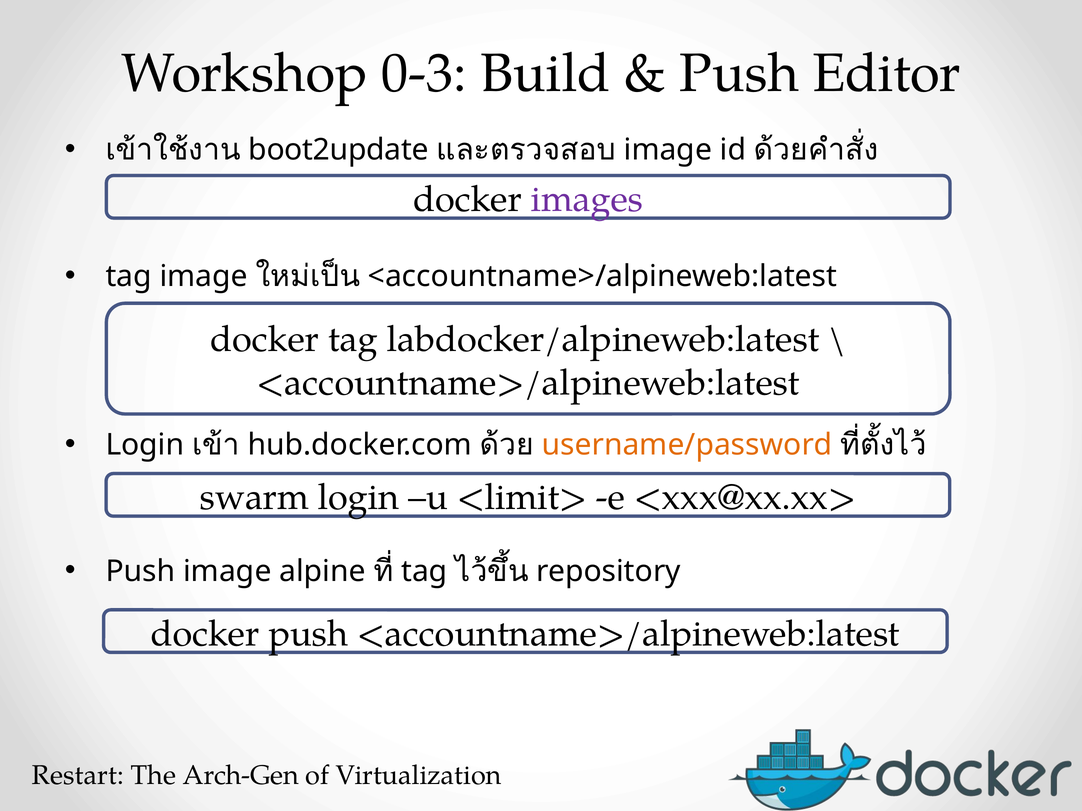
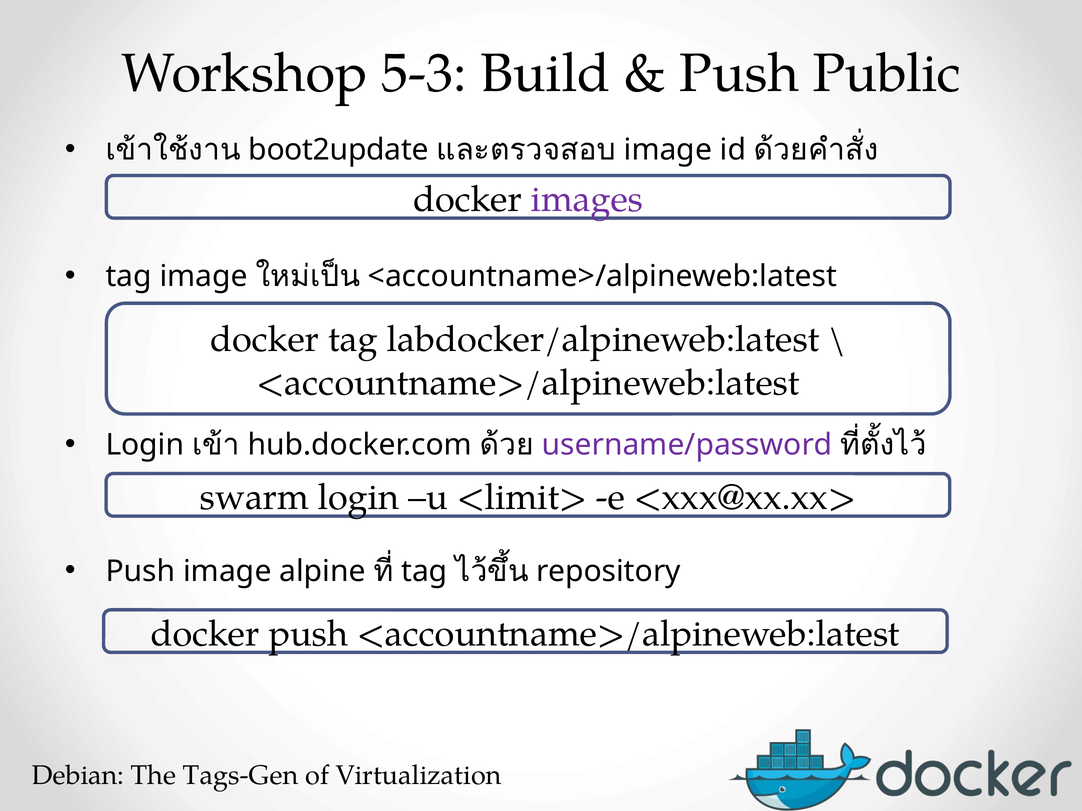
0-3: 0-3 -> 5-3
Editor: Editor -> Public
username/password colour: orange -> purple
Restart: Restart -> Debian
Arch-Gen: Arch-Gen -> Tags-Gen
